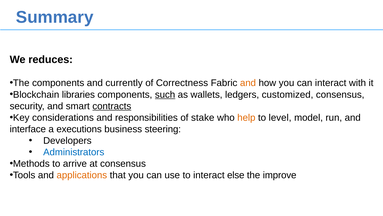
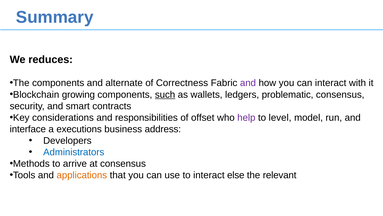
currently: currently -> alternate
and at (248, 83) colour: orange -> purple
libraries: libraries -> growing
customized: customized -> problematic
contracts underline: present -> none
stake: stake -> offset
help colour: orange -> purple
steering: steering -> address
improve: improve -> relevant
